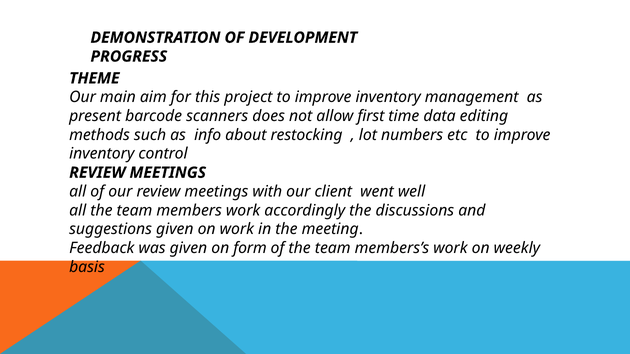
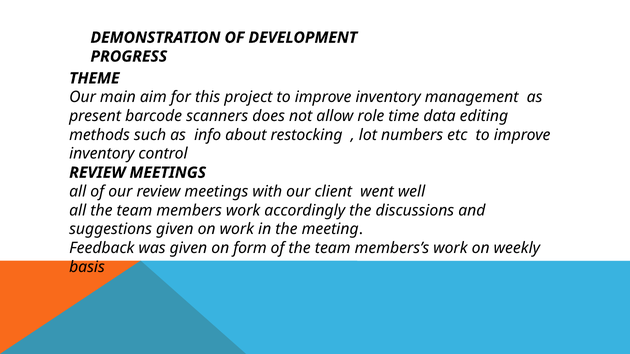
first: first -> role
